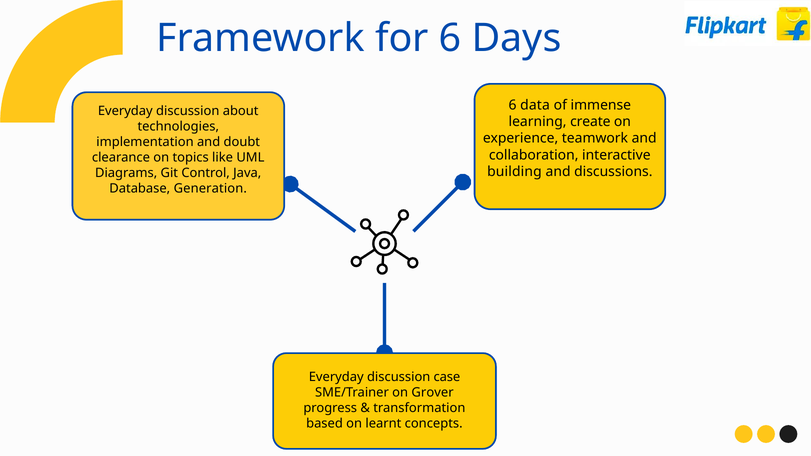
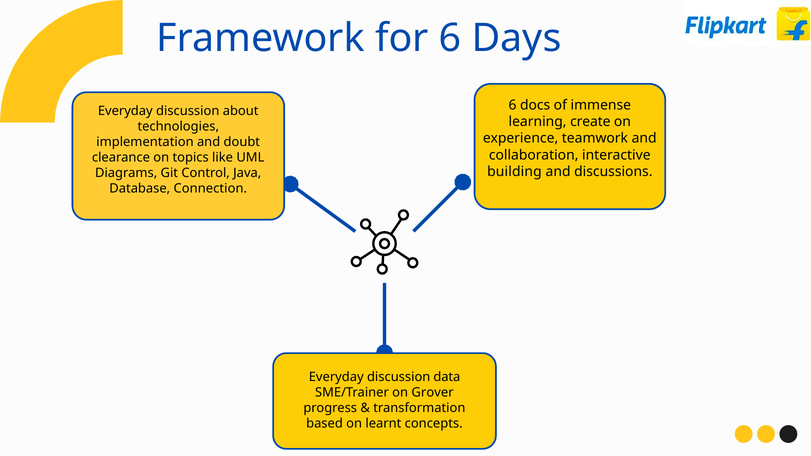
data: data -> docs
Generation: Generation -> Connection
case: case -> data
